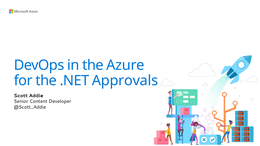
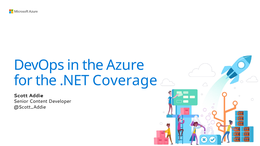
Approvals: Approvals -> Coverage
